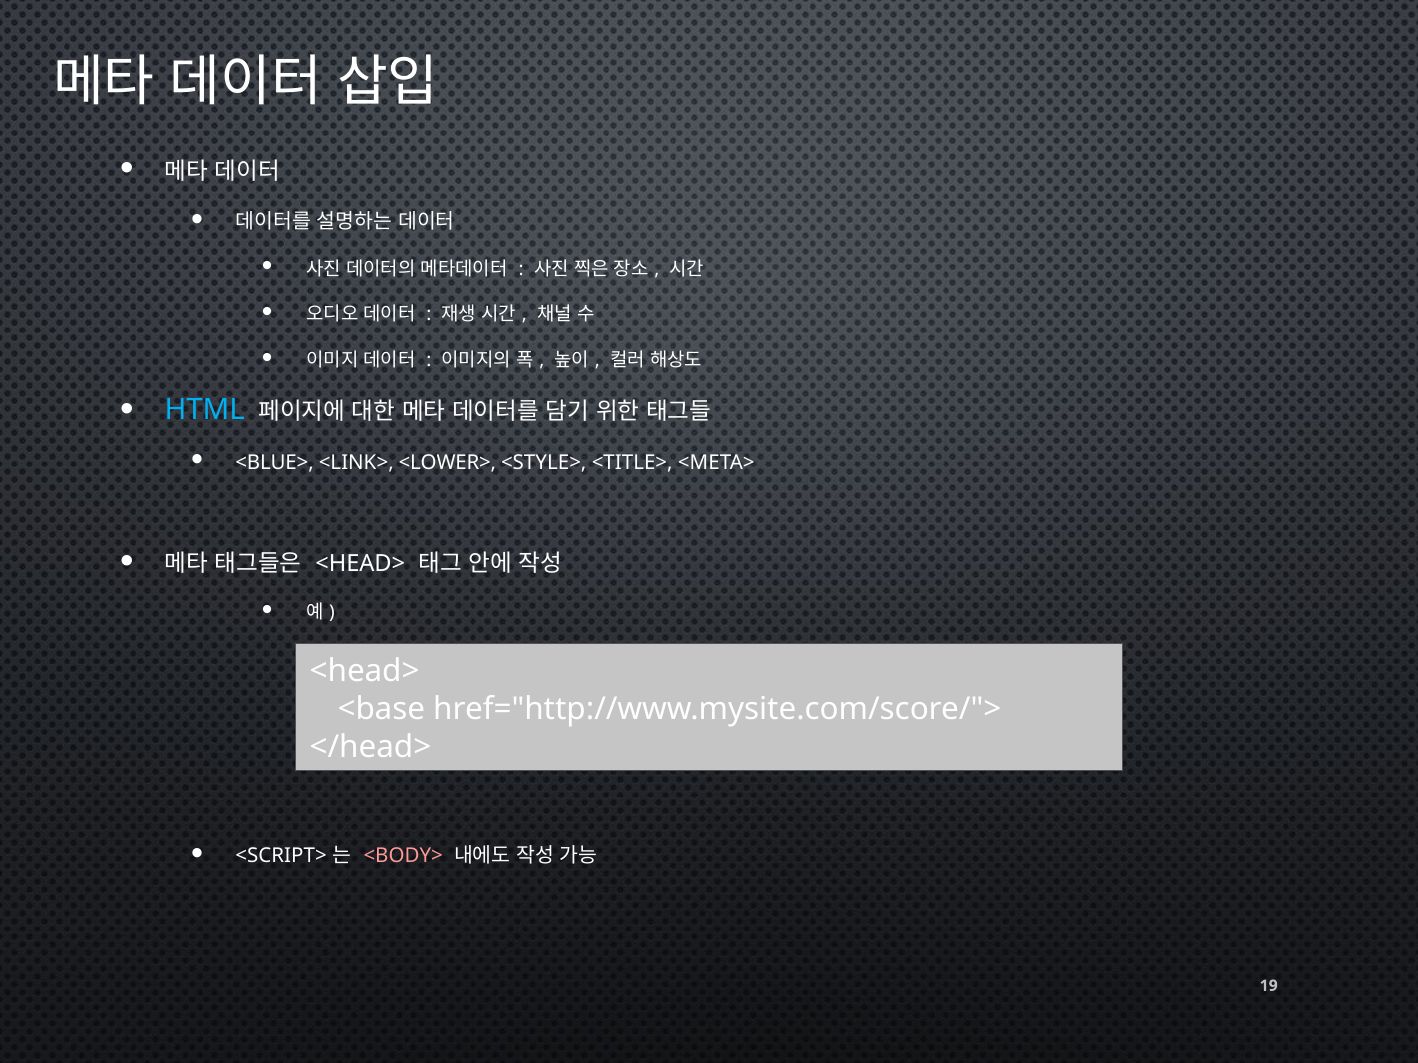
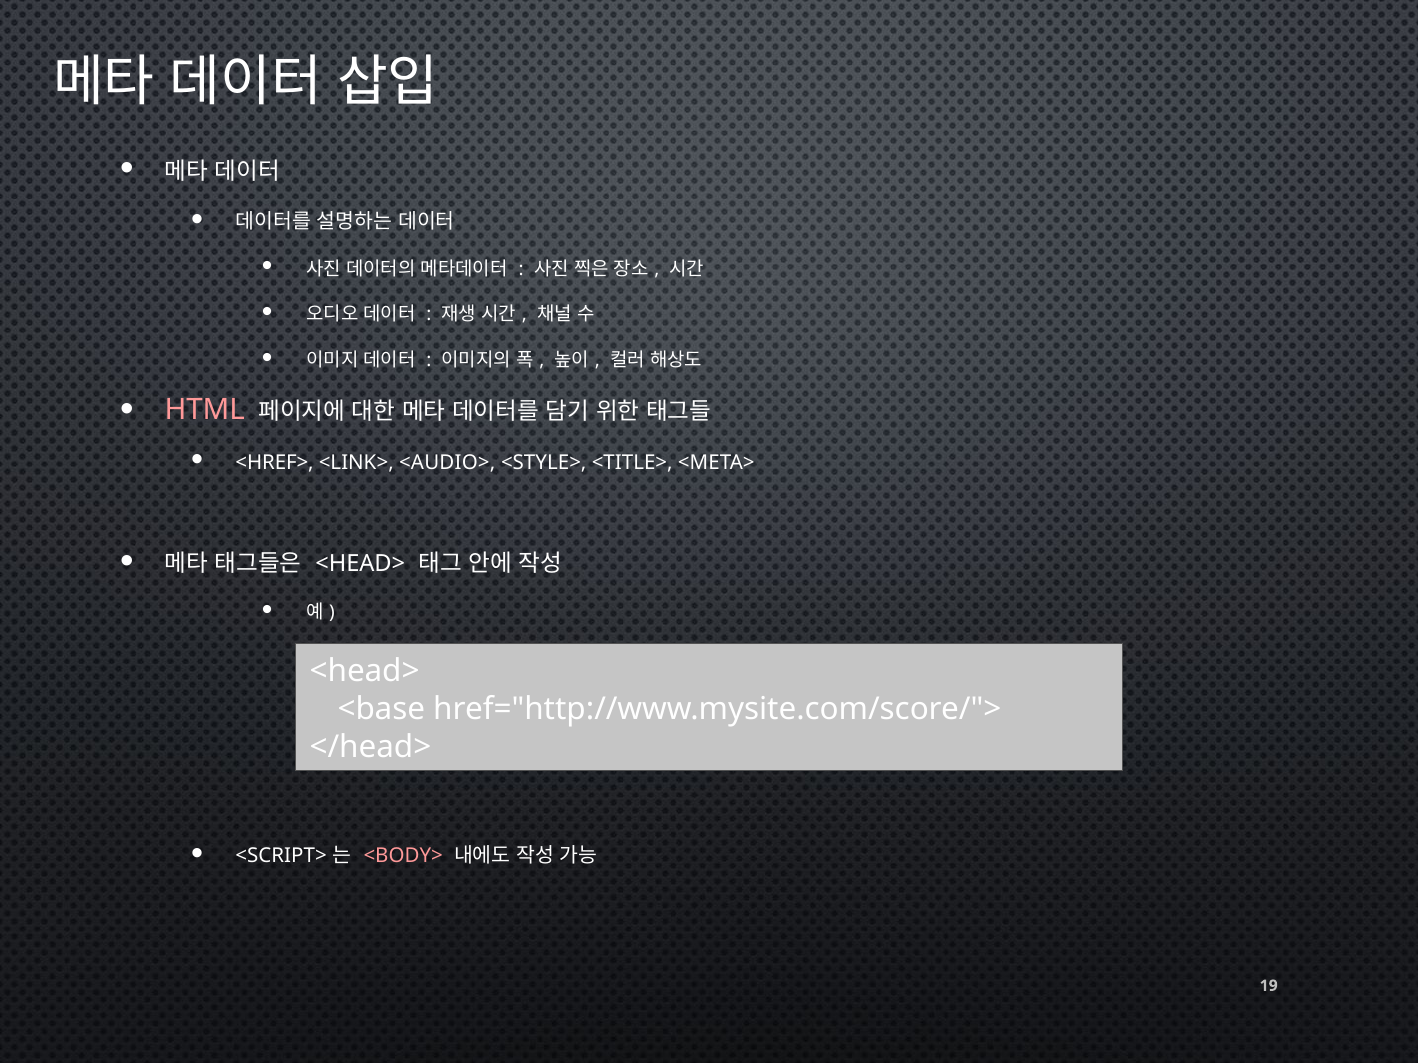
HTML colour: light blue -> pink
<BLUE>: <BLUE> -> <HREF>
<LOWER>: <LOWER> -> <AUDIO>
